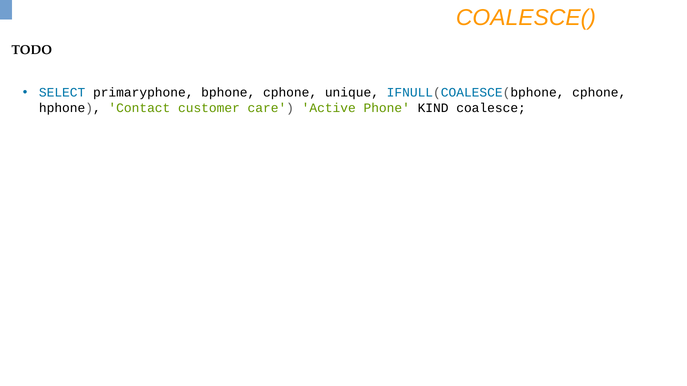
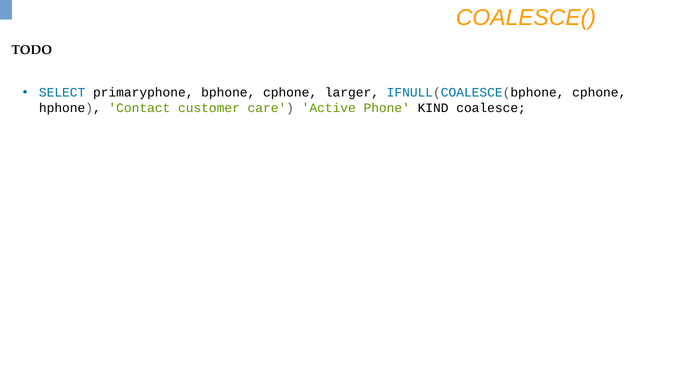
unique: unique -> larger
